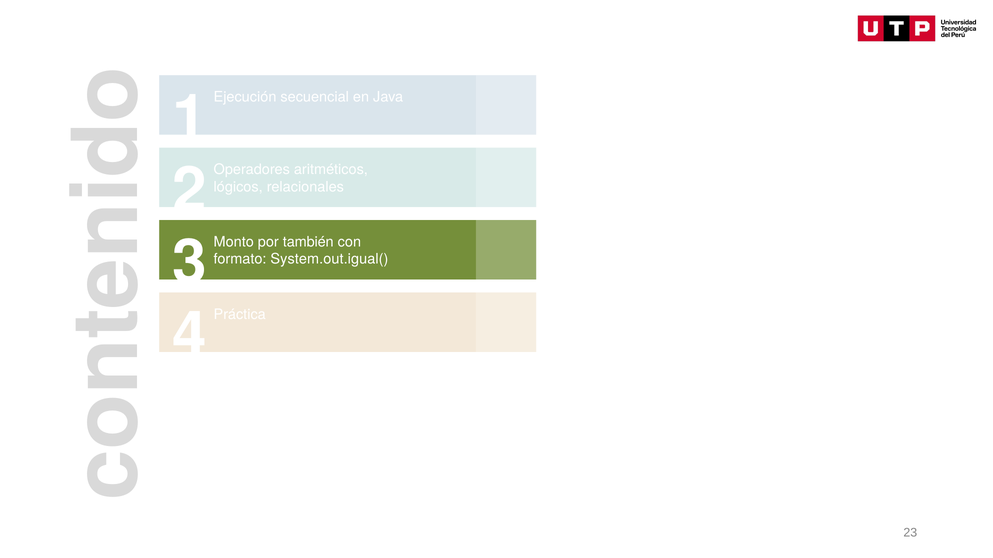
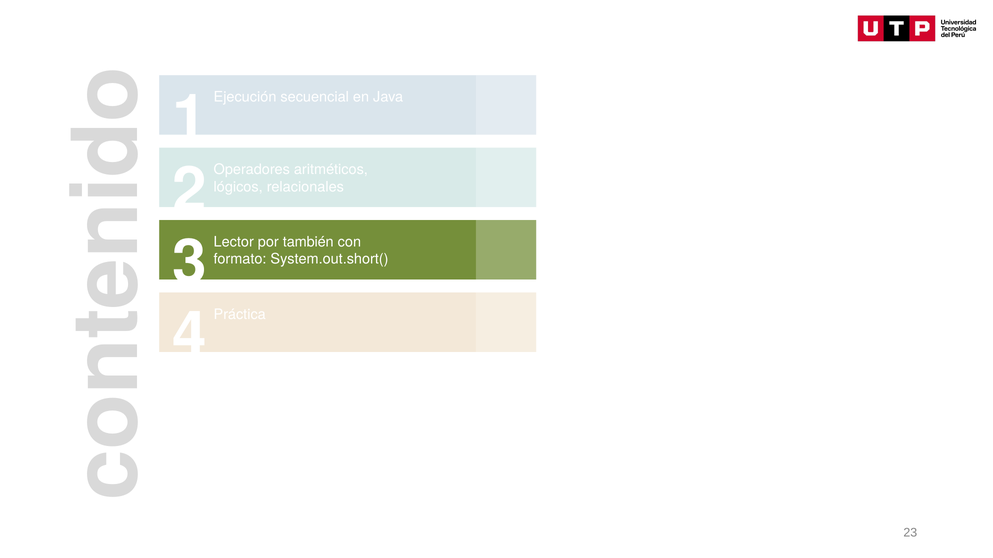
Monto: Monto -> Lector
System.out.igual(: System.out.igual( -> System.out.short(
